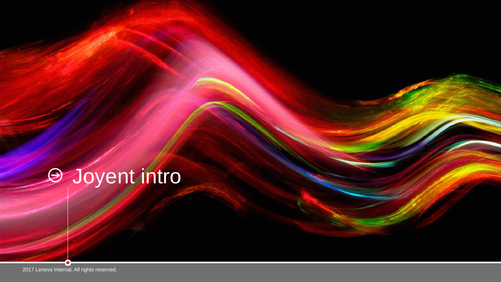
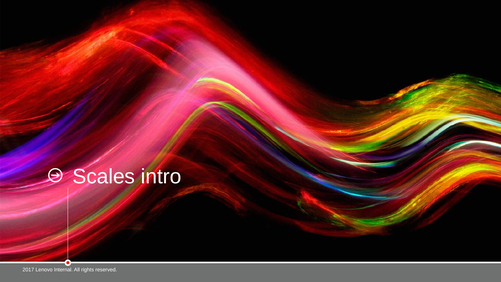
Joyent: Joyent -> Scales
